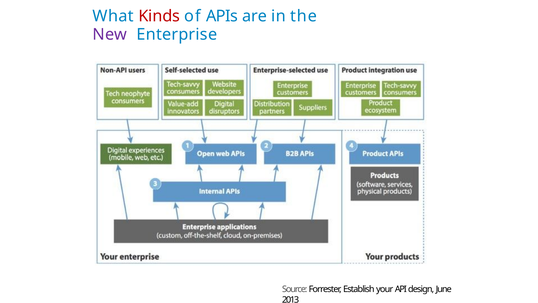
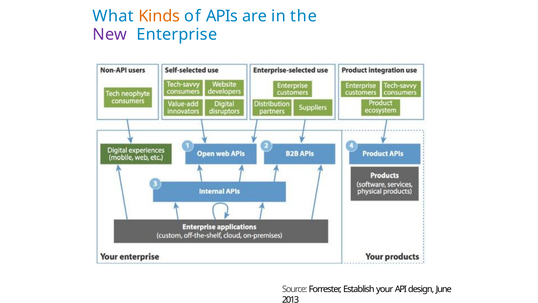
Kinds colour: red -> orange
